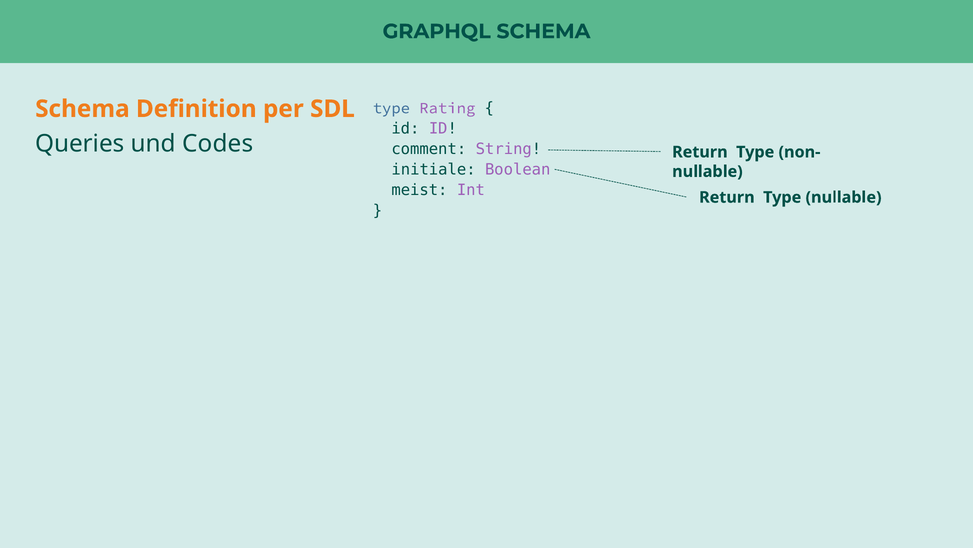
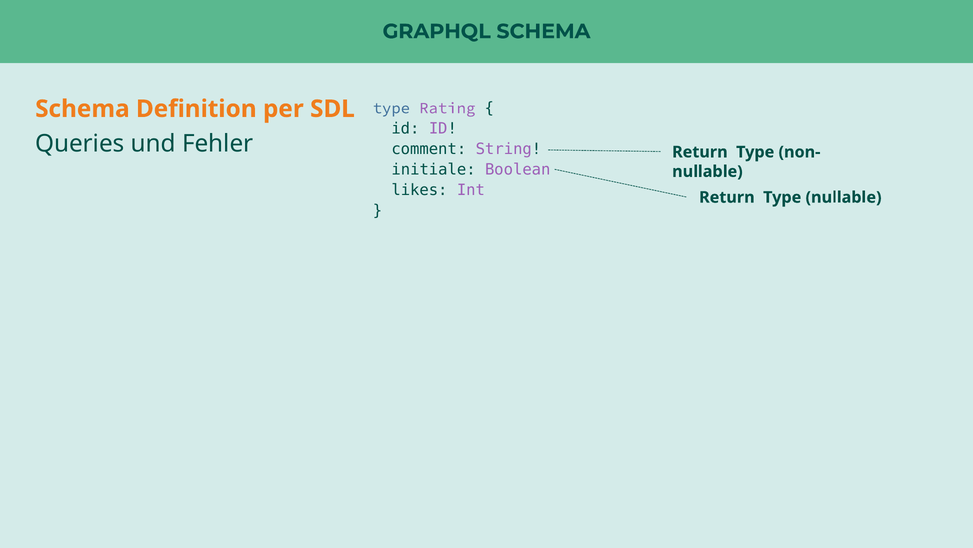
Codes: Codes -> Fehler
meist: meist -> likes
